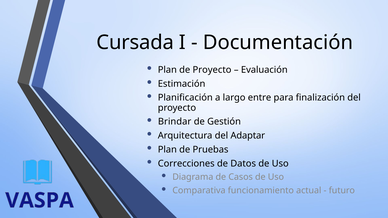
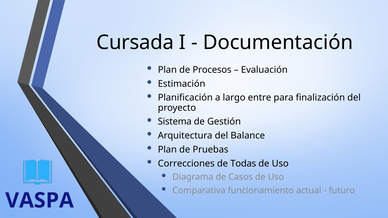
de Proyecto: Proyecto -> Procesos
Brindar: Brindar -> Sistema
Adaptar: Adaptar -> Balance
Datos: Datos -> Todas
